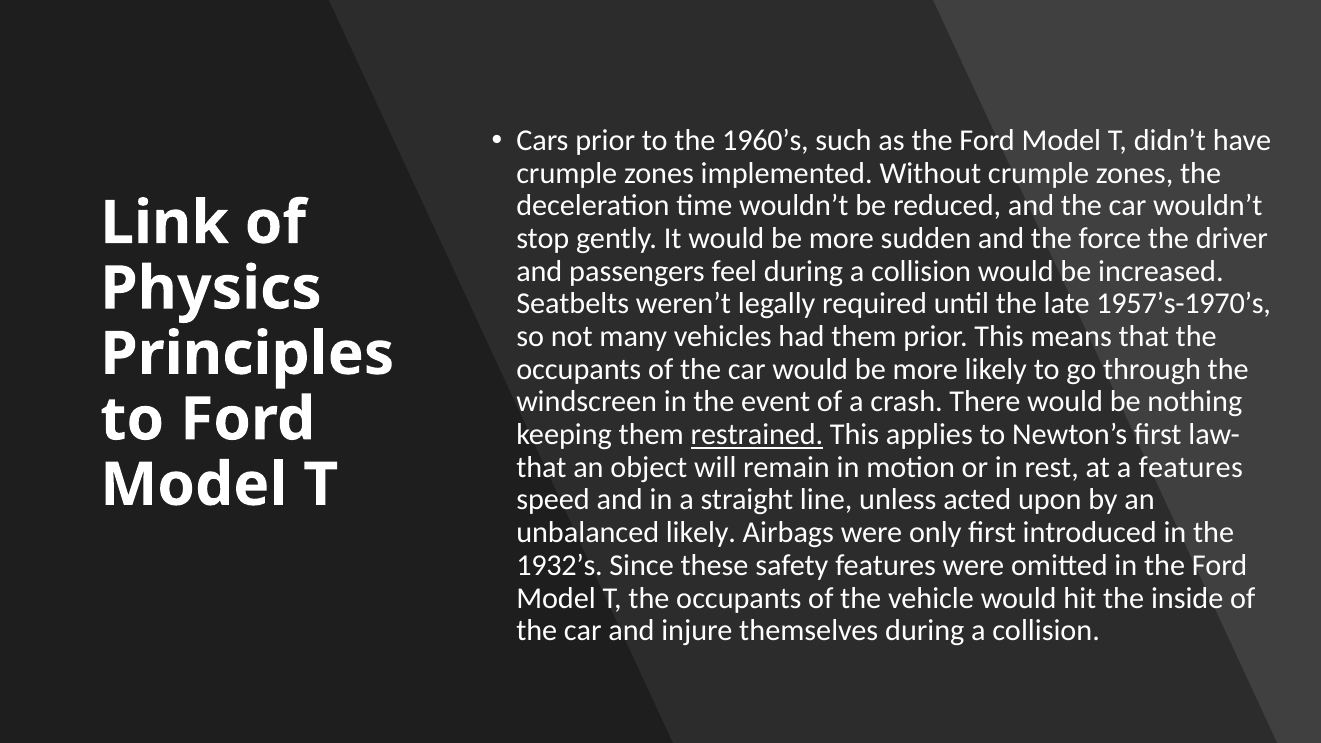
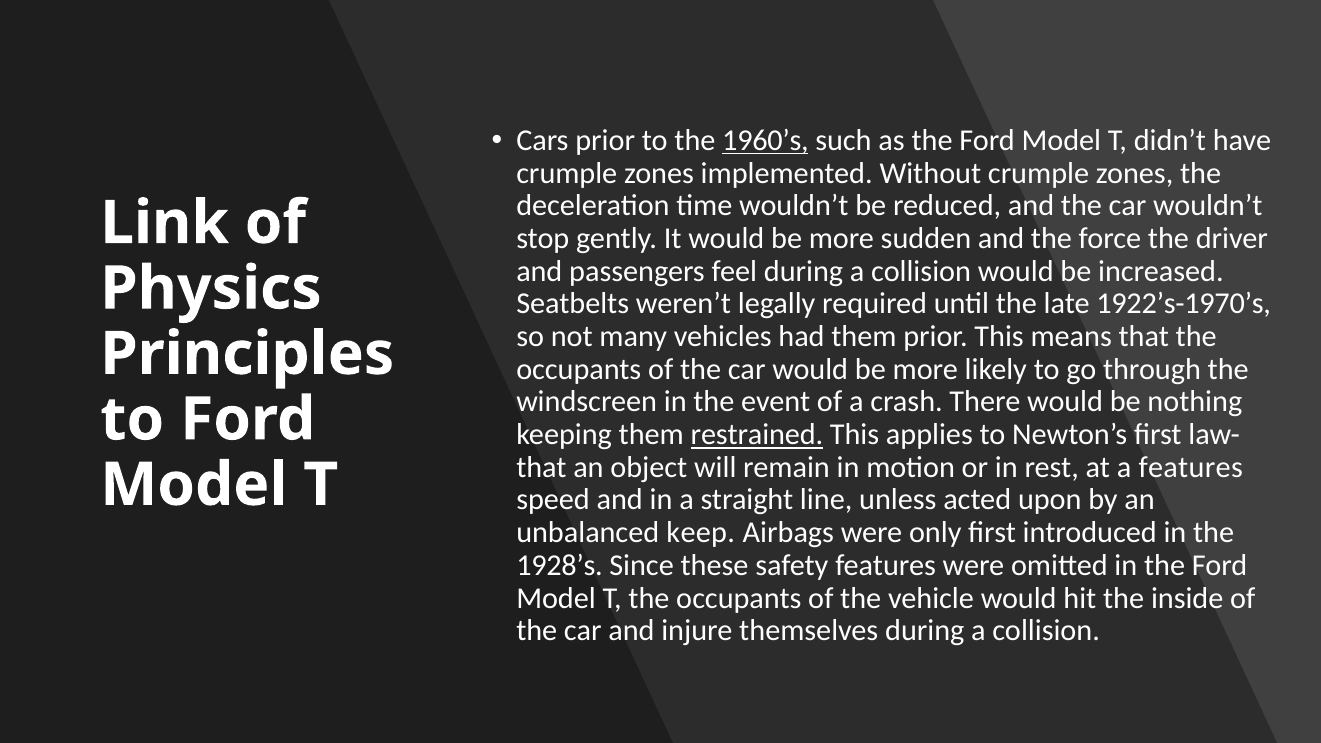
1960’s underline: none -> present
1957’s-1970’s: 1957’s-1970’s -> 1922’s-1970’s
unbalanced likely: likely -> keep
1932’s: 1932’s -> 1928’s
